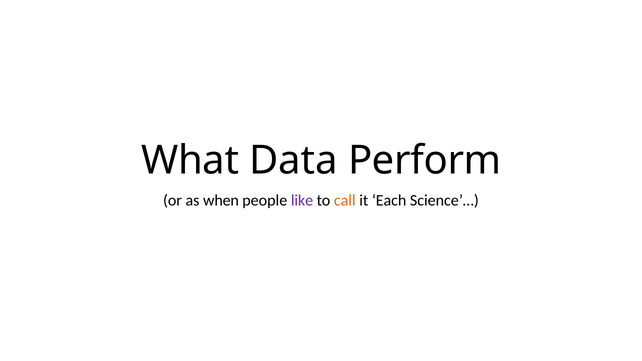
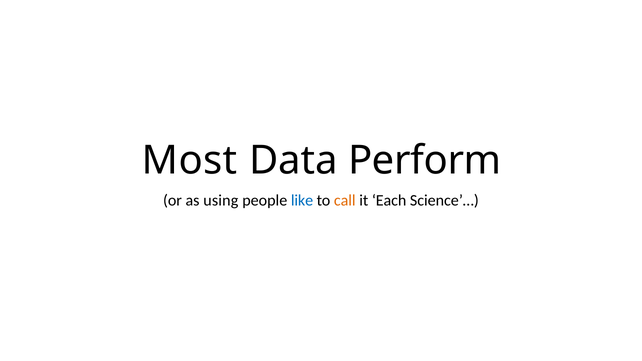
What: What -> Most
when: when -> using
like colour: purple -> blue
